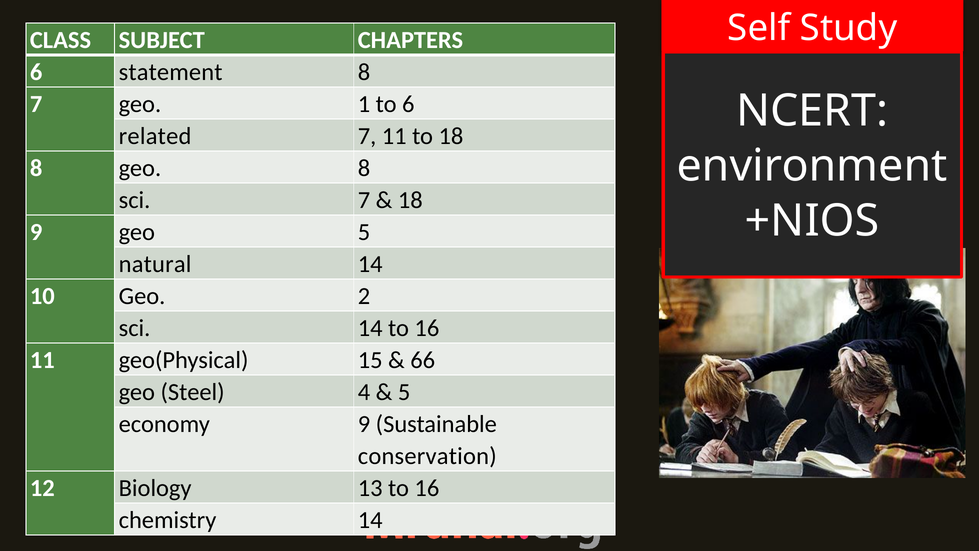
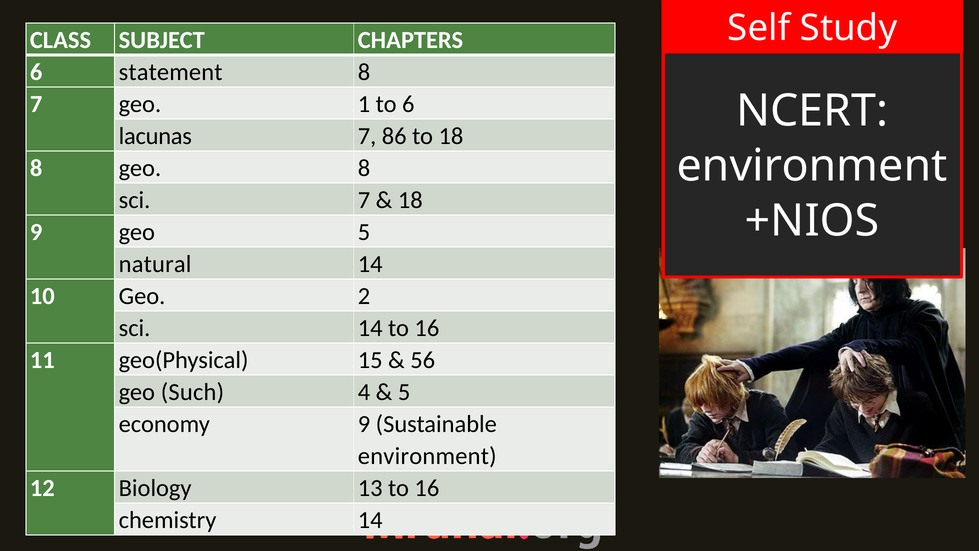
related: related -> lacunas
7 11: 11 -> 86
66: 66 -> 56
Steel: Steel -> Such
conservation at (427, 456): conservation -> environment
